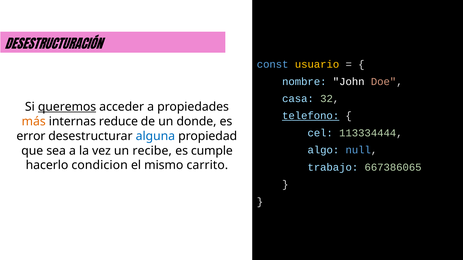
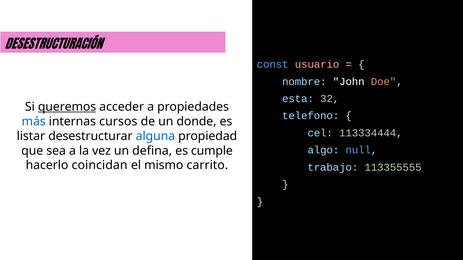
usuario colour: yellow -> pink
casa: casa -> esta
telefono underline: present -> none
más colour: orange -> blue
reduce: reduce -> cursos
error: error -> listar
recibe: recibe -> defina
condicion: condicion -> coincidan
667386065: 667386065 -> 113355555
